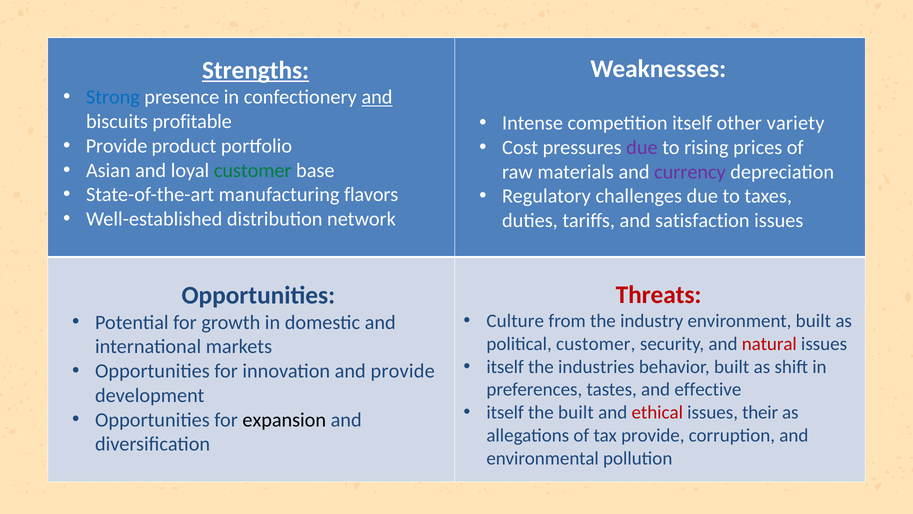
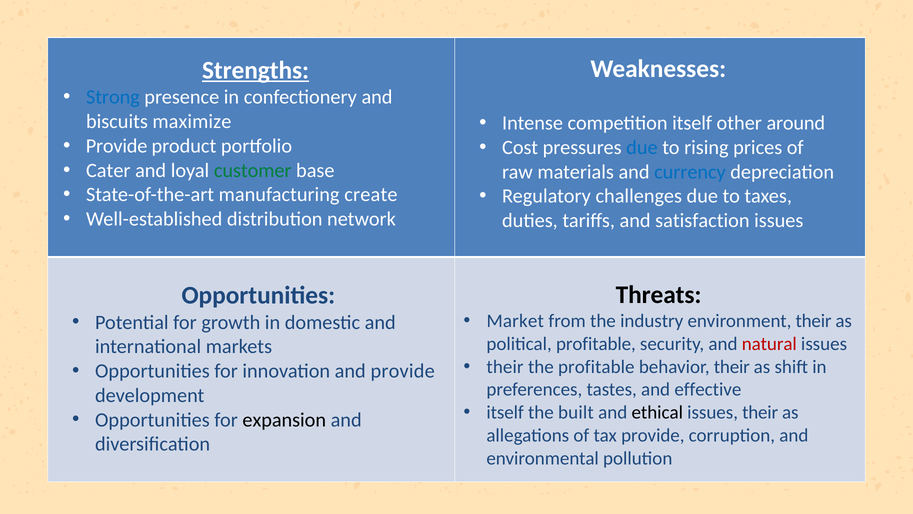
and at (377, 97) underline: present -> none
variety: variety -> around
profitable: profitable -> maximize
due at (642, 147) colour: purple -> blue
Asian: Asian -> Cater
currency colour: purple -> blue
flavors: flavors -> create
Threats colour: red -> black
Culture: Culture -> Market
environment built: built -> their
political customer: customer -> profitable
itself at (505, 367): itself -> their
the industries: industries -> profitable
behavior built: built -> their
ethical colour: red -> black
